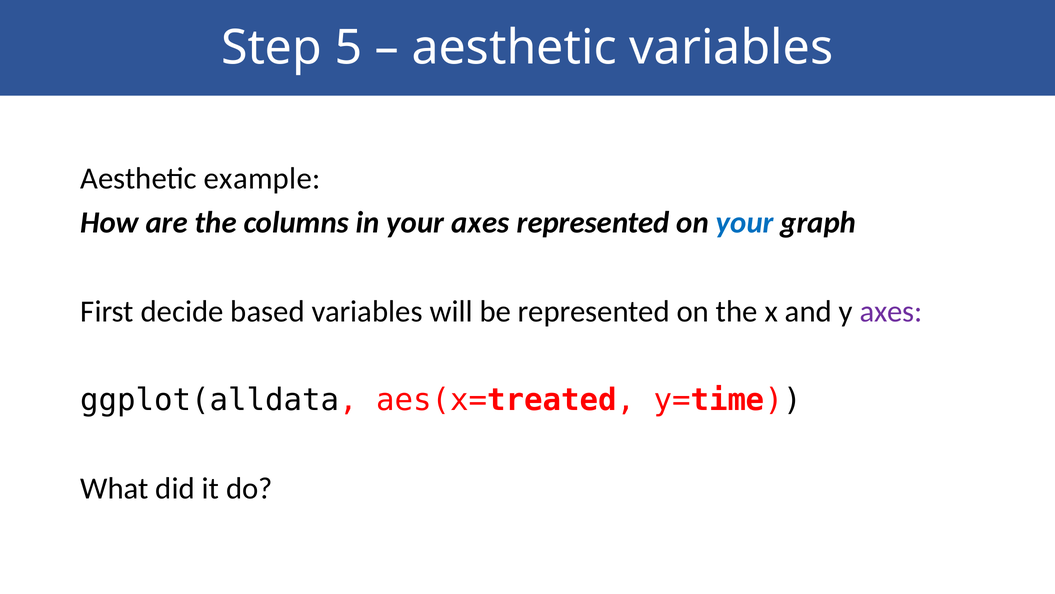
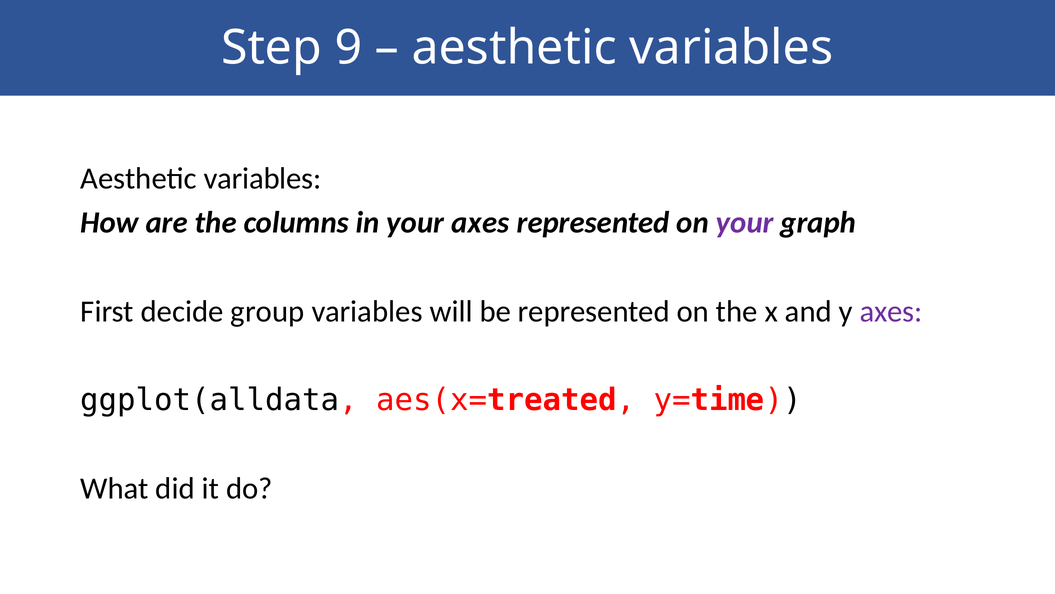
5: 5 -> 9
example at (262, 178): example -> variables
your at (745, 223) colour: blue -> purple
based: based -> group
